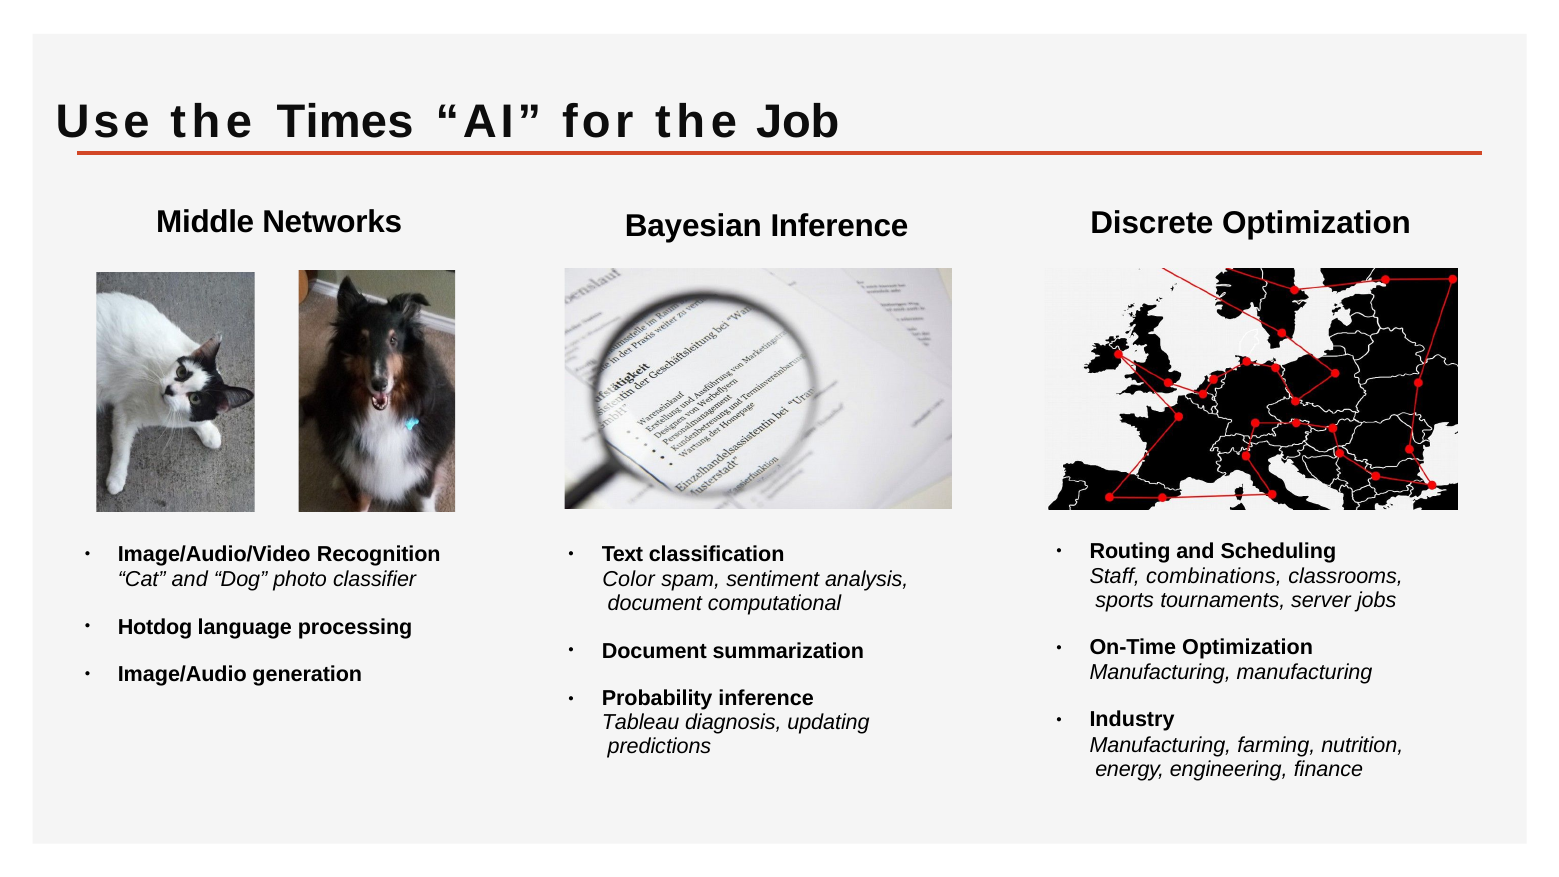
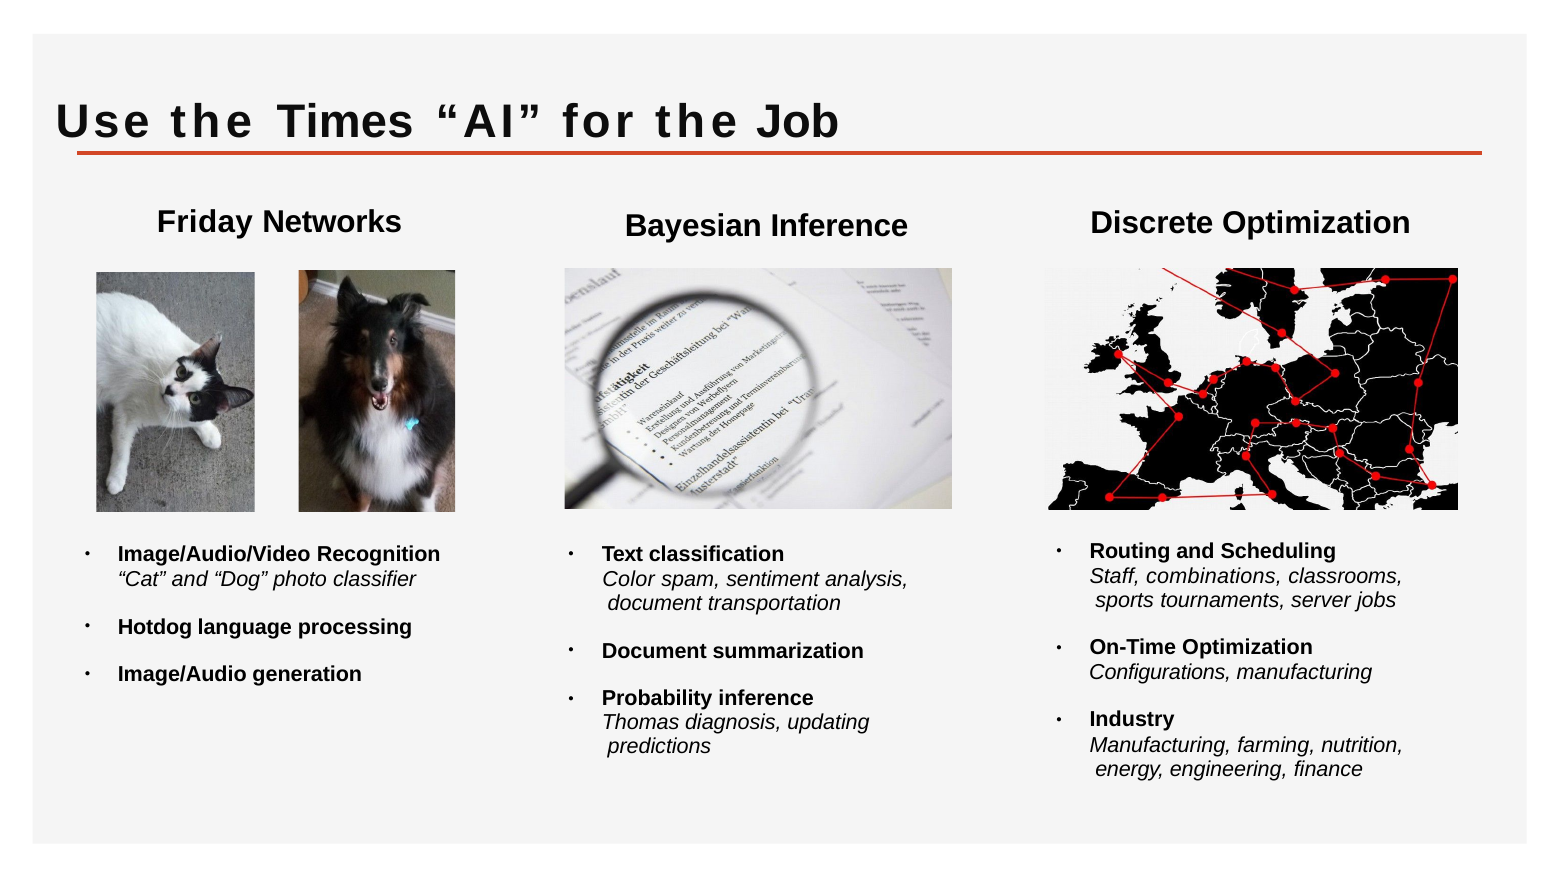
Middle: Middle -> Friday
computational: computational -> transportation
Manufacturing at (1160, 672): Manufacturing -> Configurations
Tableau: Tableau -> Thomas
